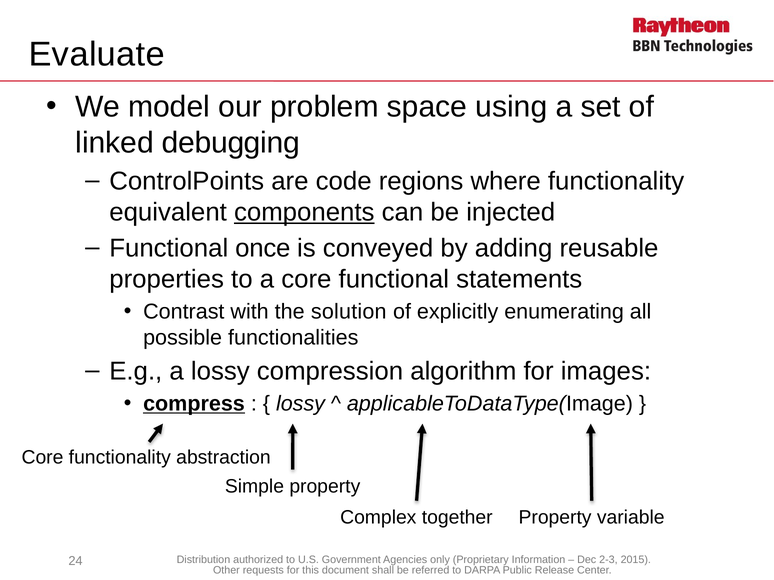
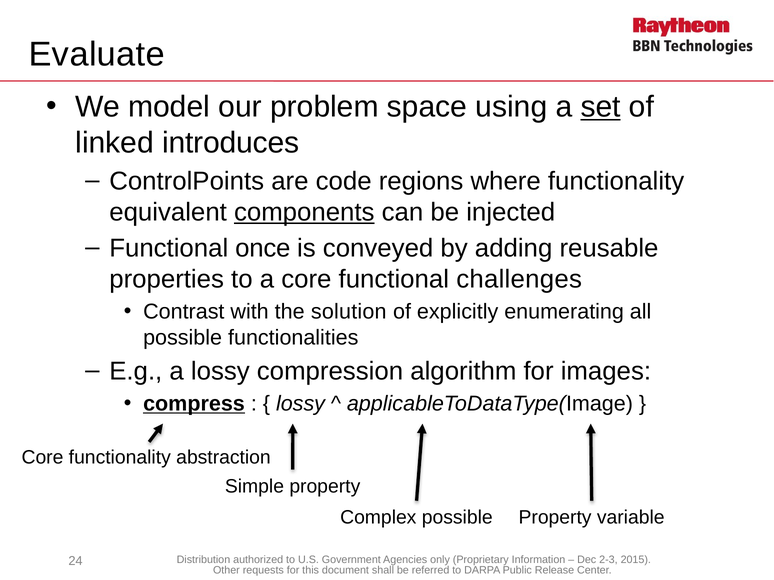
set underline: none -> present
debugging: debugging -> introduces
statements: statements -> challenges
Complex together: together -> possible
